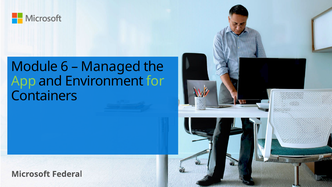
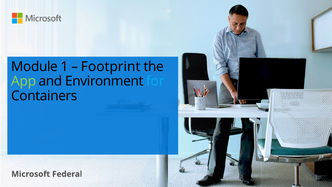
6: 6 -> 1
Managed: Managed -> Footprint
for colour: light green -> light blue
